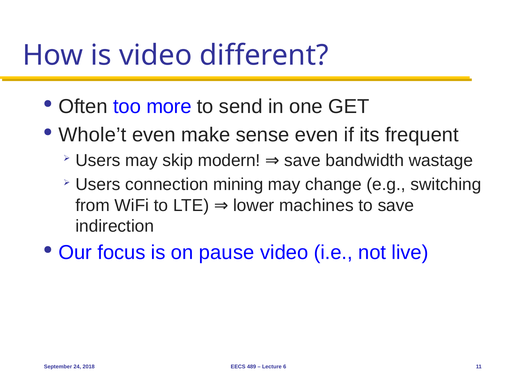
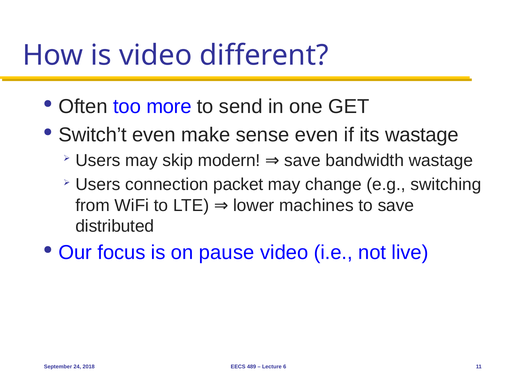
Whole’t: Whole’t -> Switch’t
its frequent: frequent -> wastage
mining: mining -> packet
indirection: indirection -> distributed
